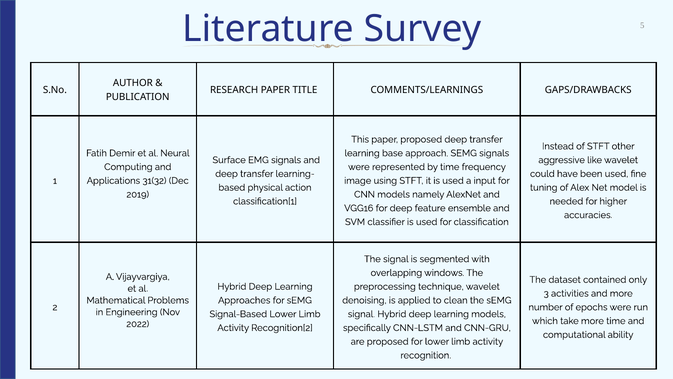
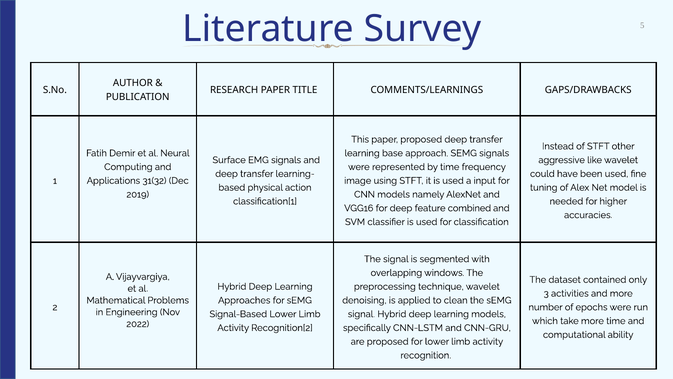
ensemble: ensemble -> combined
